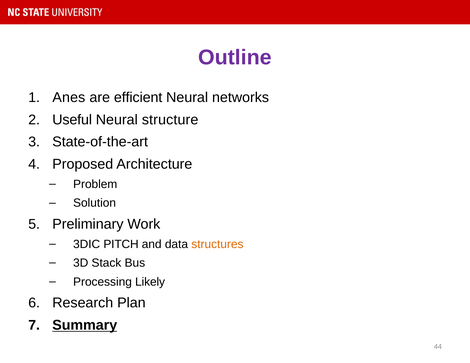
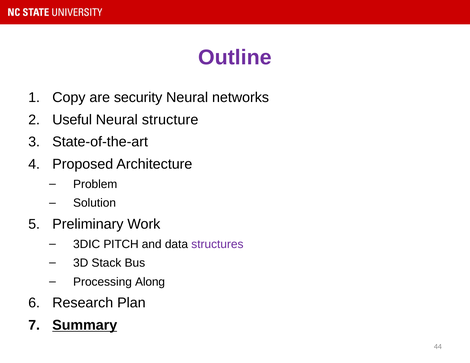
Anes: Anes -> Copy
efficient: efficient -> security
structures colour: orange -> purple
Likely: Likely -> Along
